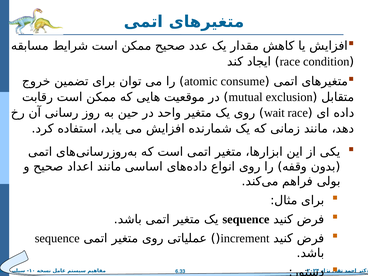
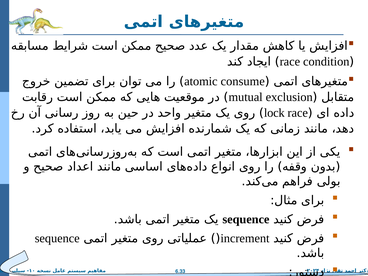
wait: wait -> lock
